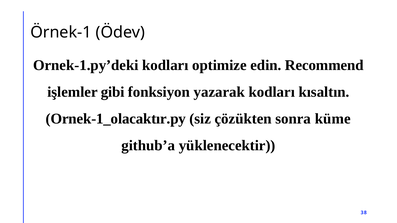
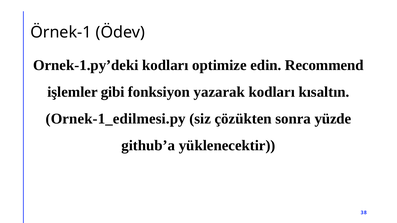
Ornek-1_olacaktır.py: Ornek-1_olacaktır.py -> Ornek-1_edilmesi.py
küme: küme -> yüzde
